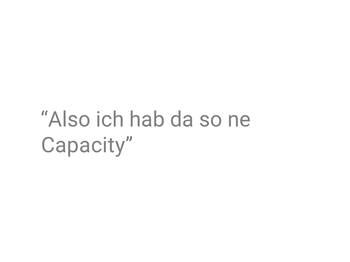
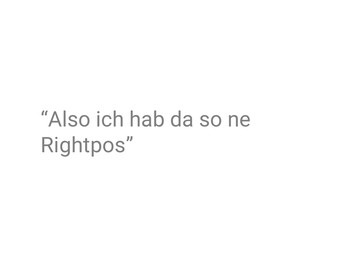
Capacity: Capacity -> Rightpos
